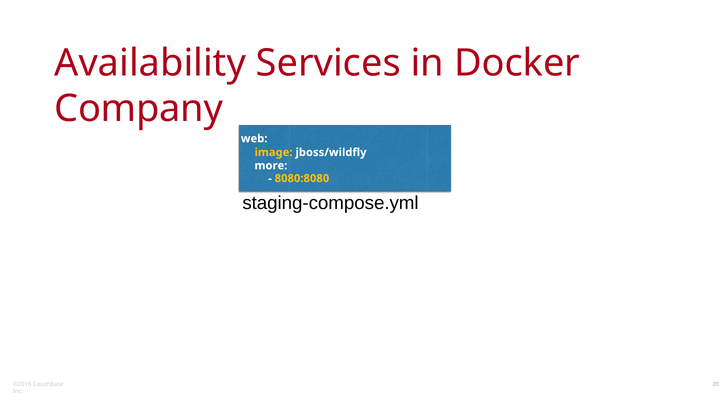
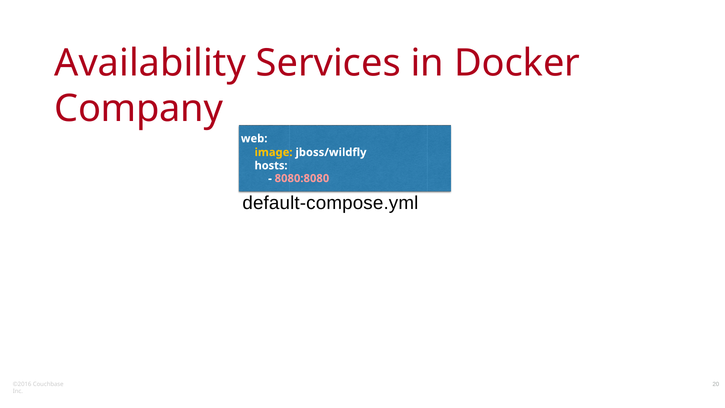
more: more -> hosts
8080:8080 colour: yellow -> pink
staging-compose.yml: staging-compose.yml -> default-compose.yml
